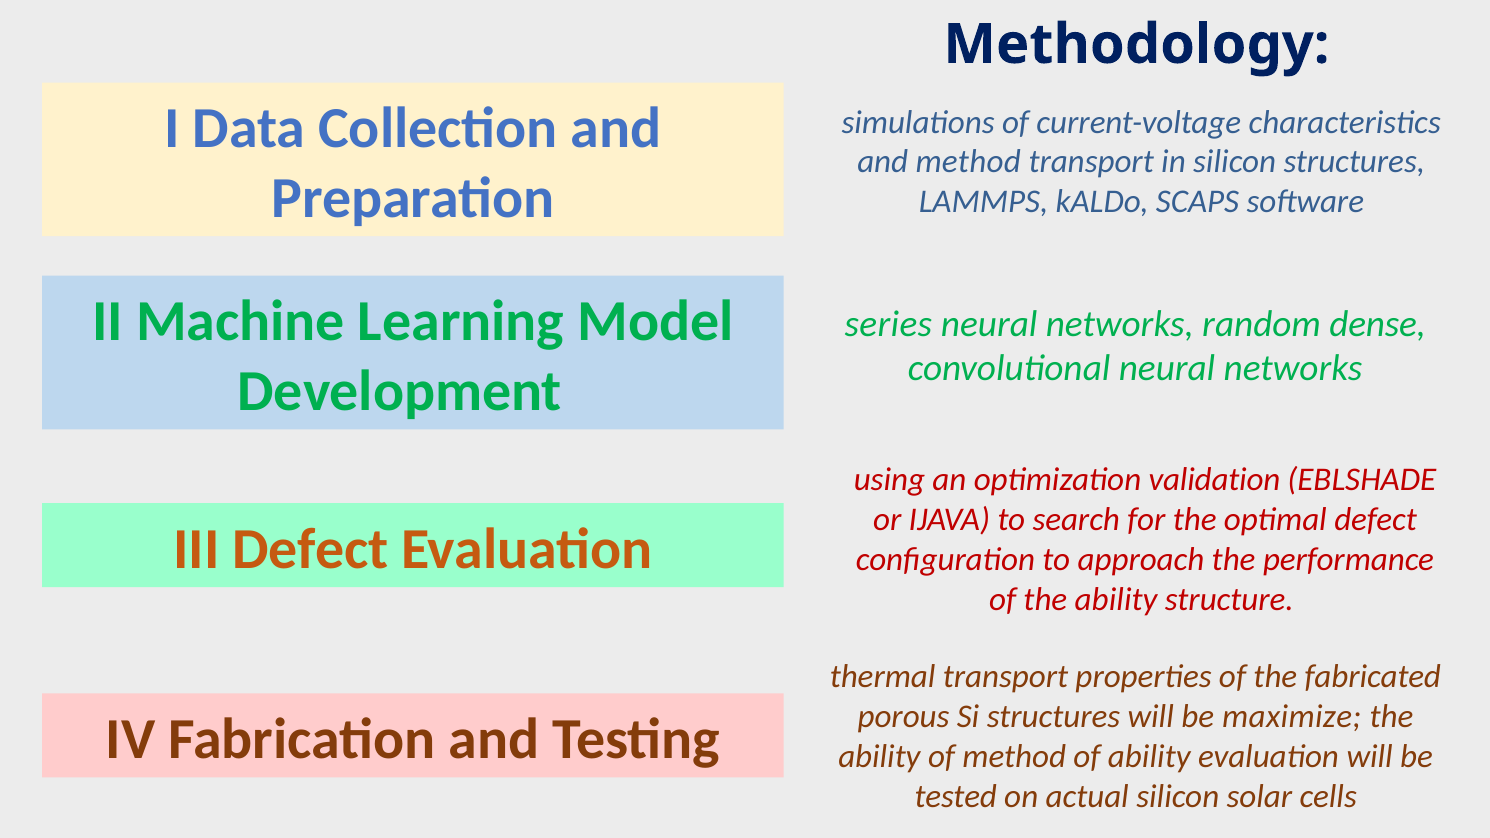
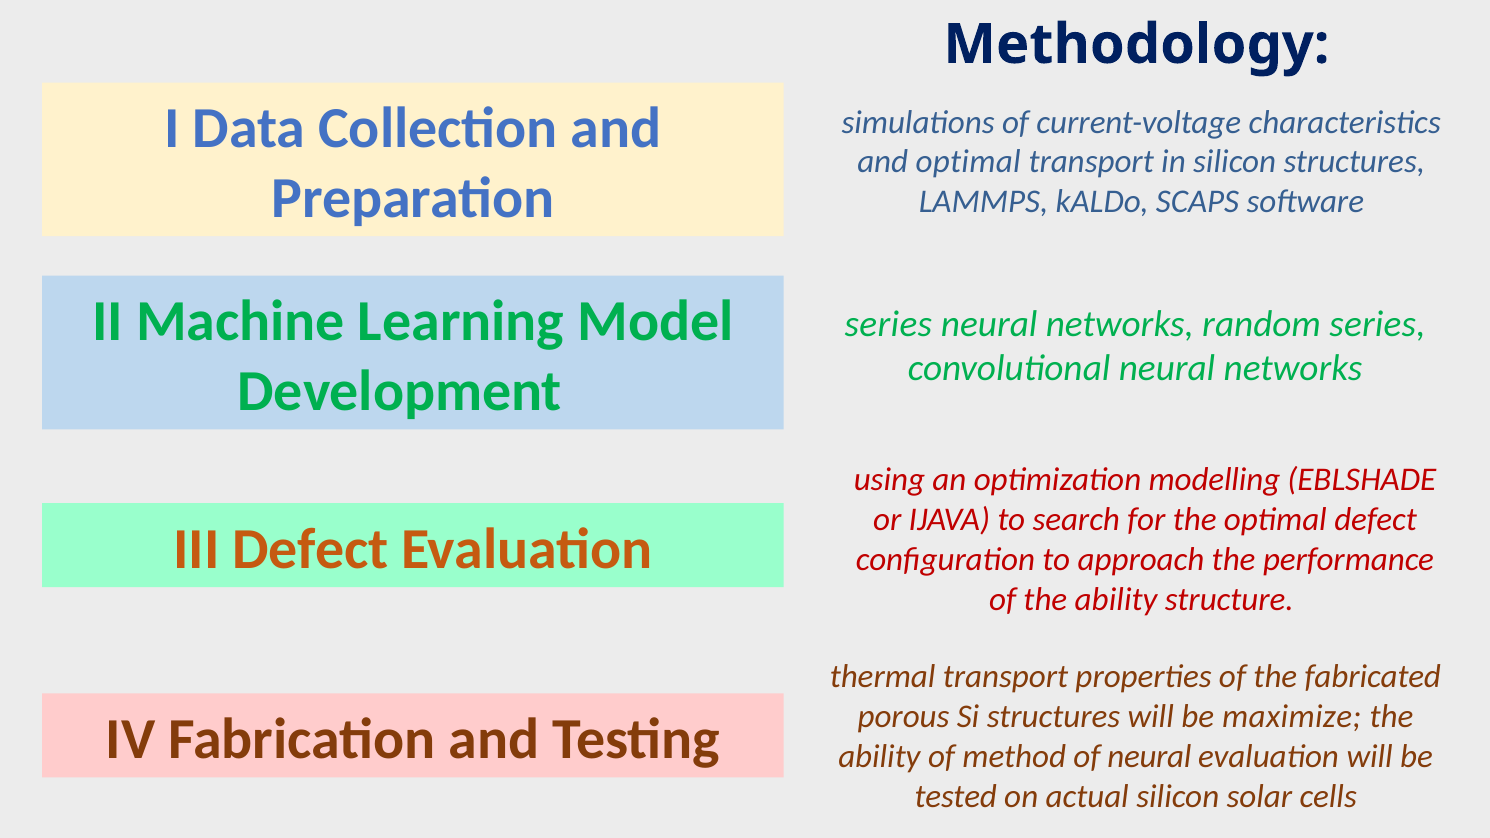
and method: method -> optimal
random dense: dense -> series
validation: validation -> modelling
of ability: ability -> neural
